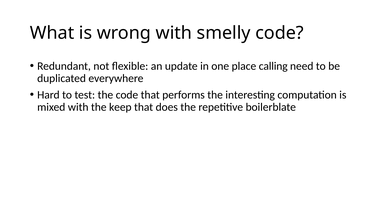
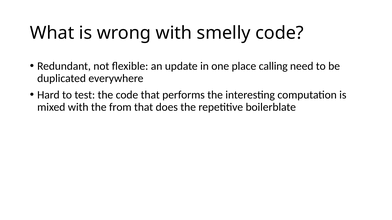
keep: keep -> from
